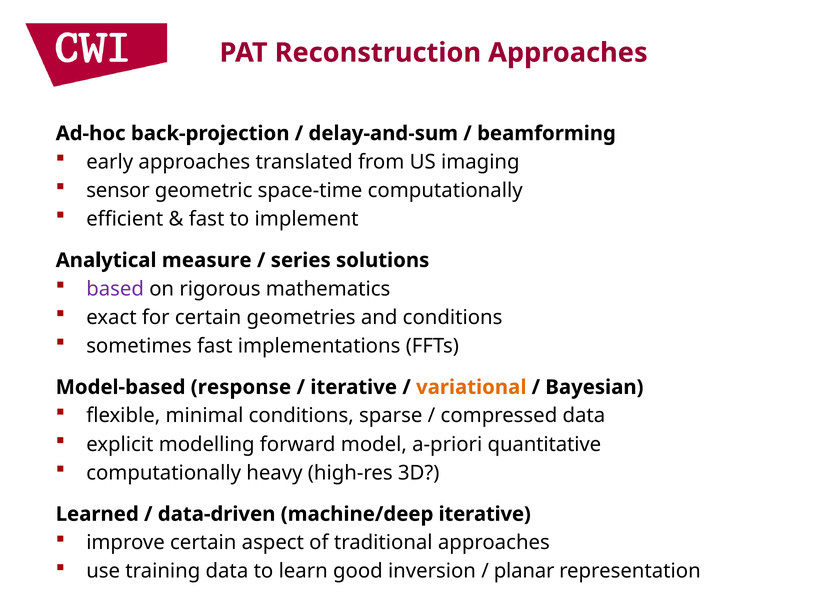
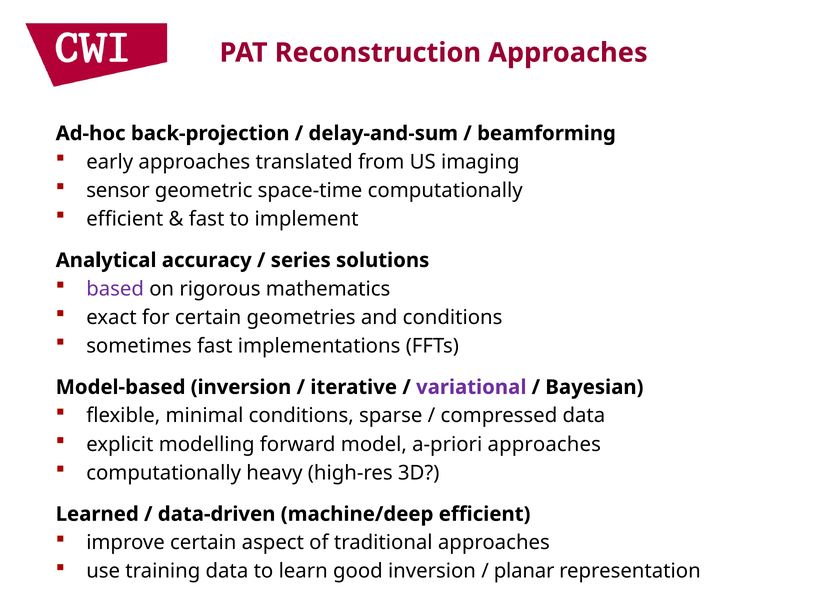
measure: measure -> accuracy
Model-based response: response -> inversion
variational colour: orange -> purple
a-priori quantitative: quantitative -> approaches
machine/deep iterative: iterative -> efficient
